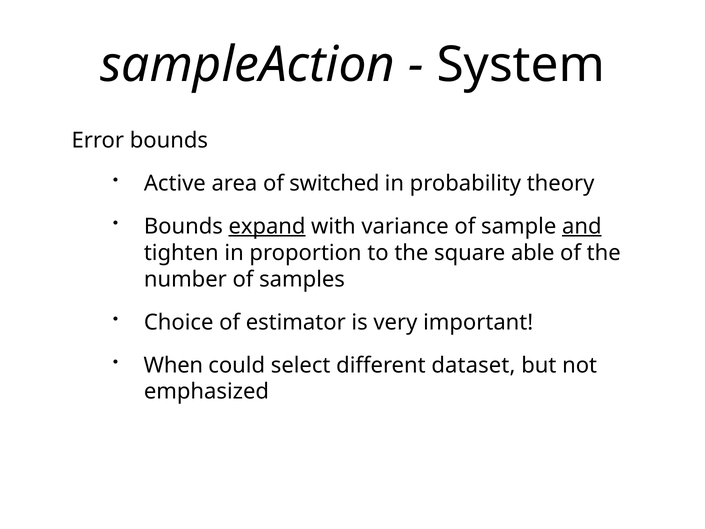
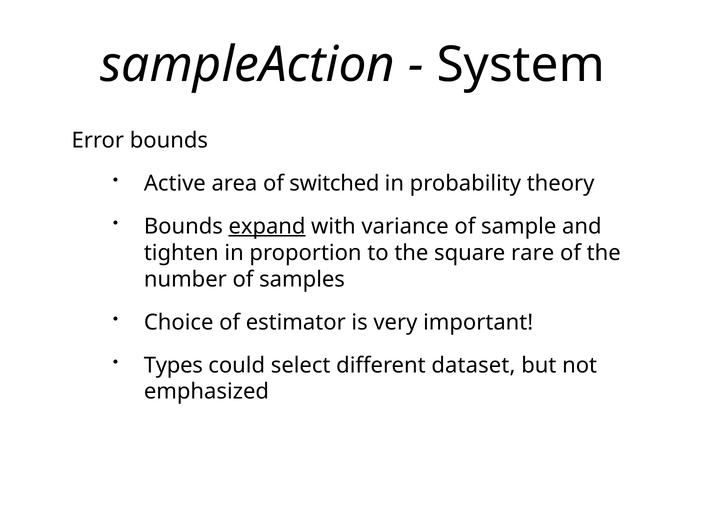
and underline: present -> none
able: able -> rare
When: When -> Types
